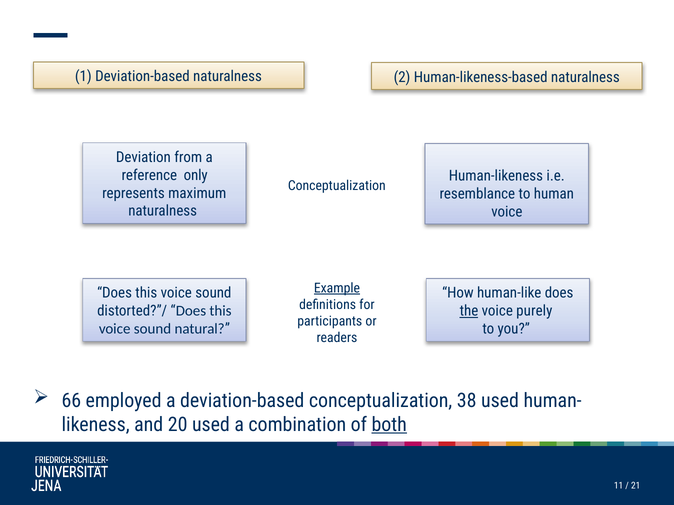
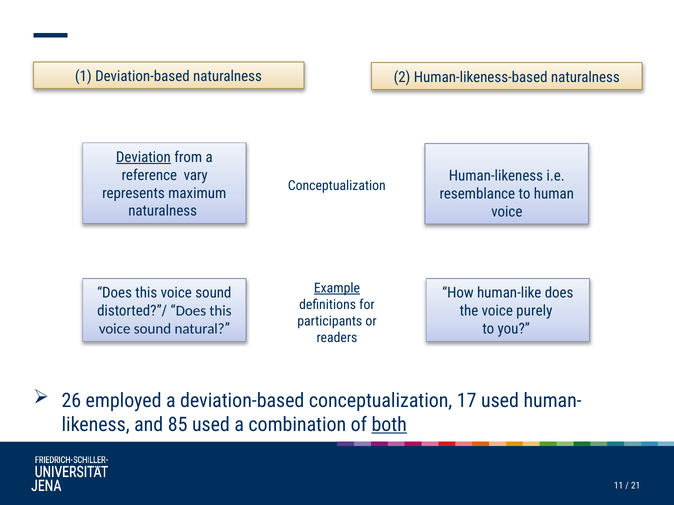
Deviation underline: none -> present
only: only -> vary
the underline: present -> none
66: 66 -> 26
38: 38 -> 17
20: 20 -> 85
